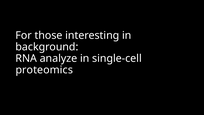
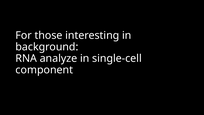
proteomics: proteomics -> component
